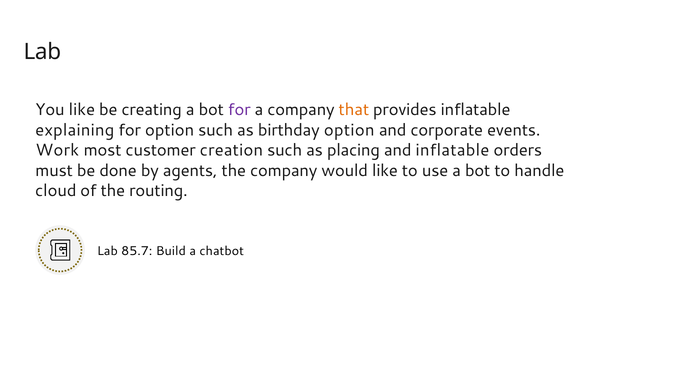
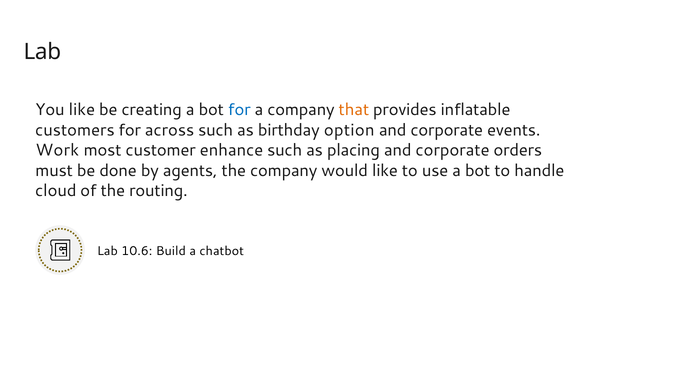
for at (239, 110) colour: purple -> blue
explaining: explaining -> customers
for option: option -> across
creation: creation -> enhance
placing and inflatable: inflatable -> corporate
85.7: 85.7 -> 10.6
